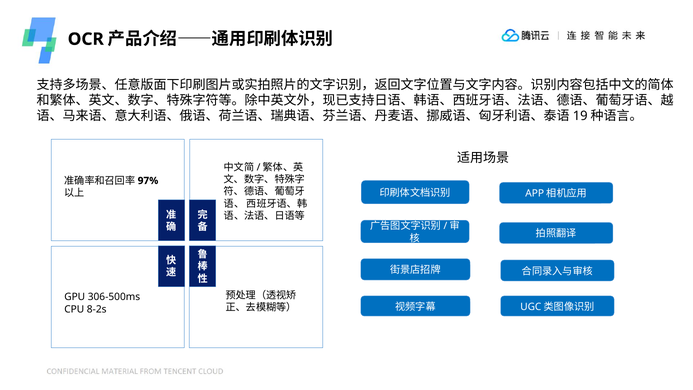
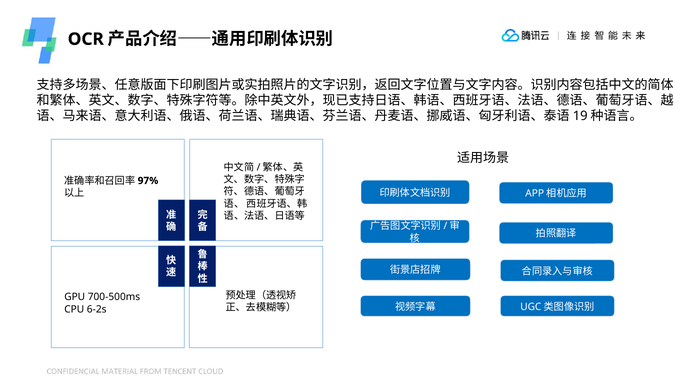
306-500ms: 306-500ms -> 700-500ms
8-2s: 8-2s -> 6-2s
